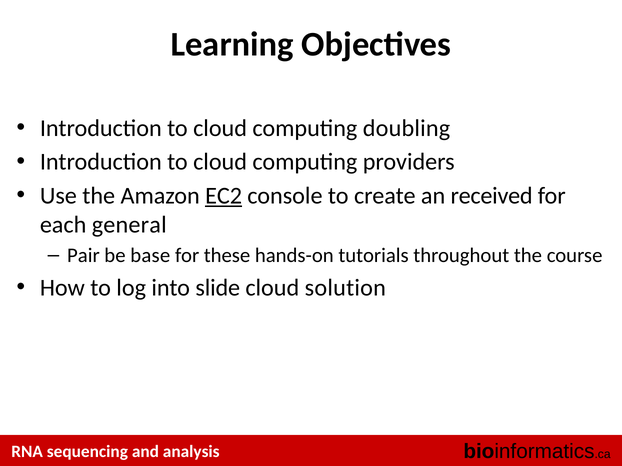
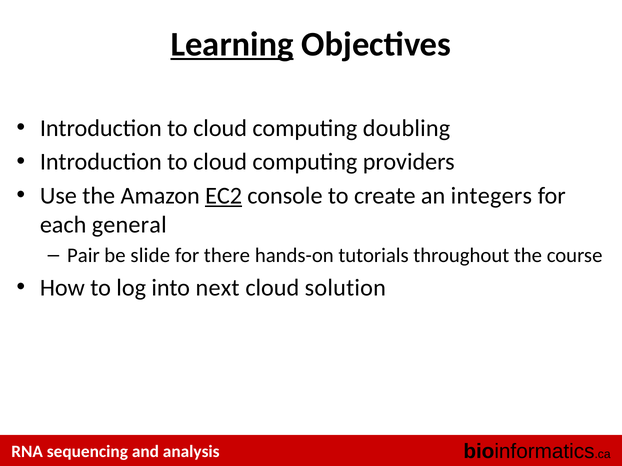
Learning underline: none -> present
received: received -> integers
base: base -> slide
these: these -> there
slide: slide -> next
